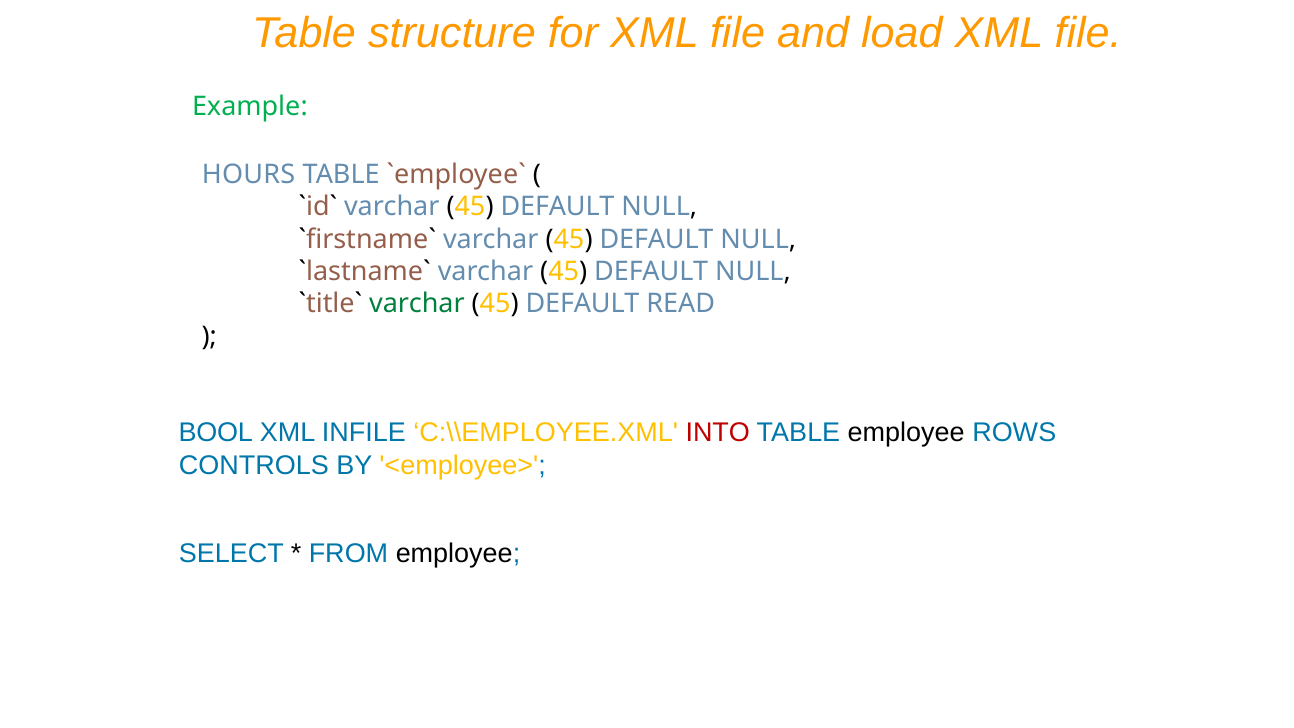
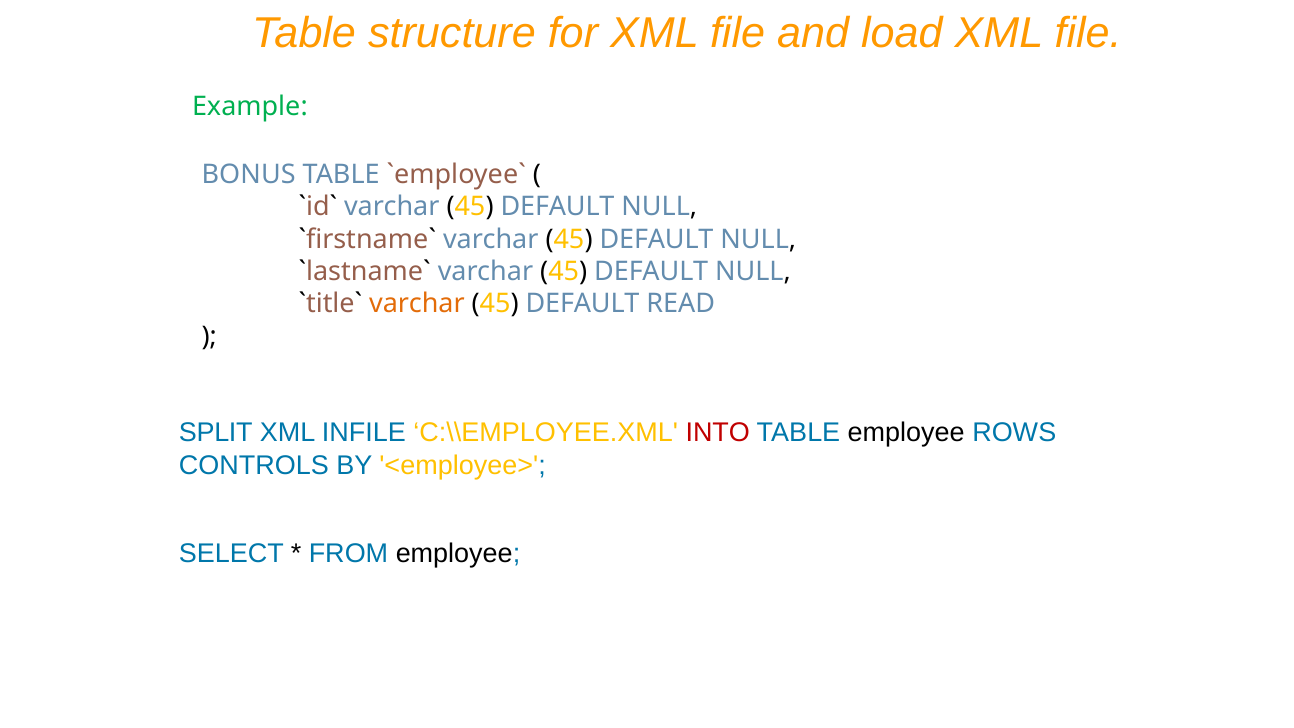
HOURS: HOURS -> BONUS
varchar at (417, 304) colour: green -> orange
BOOL: BOOL -> SPLIT
